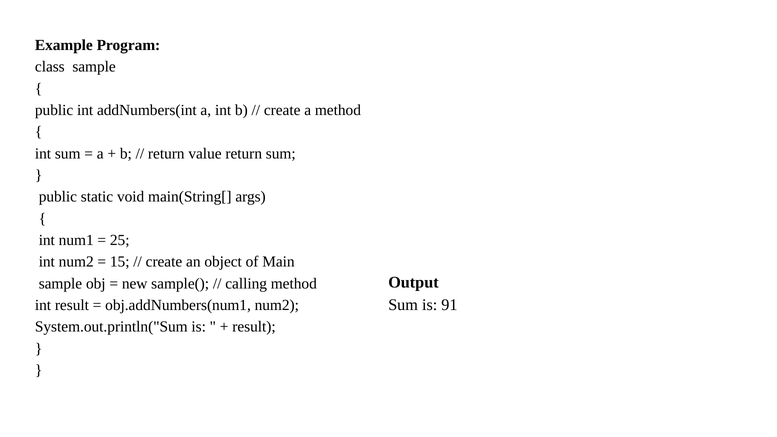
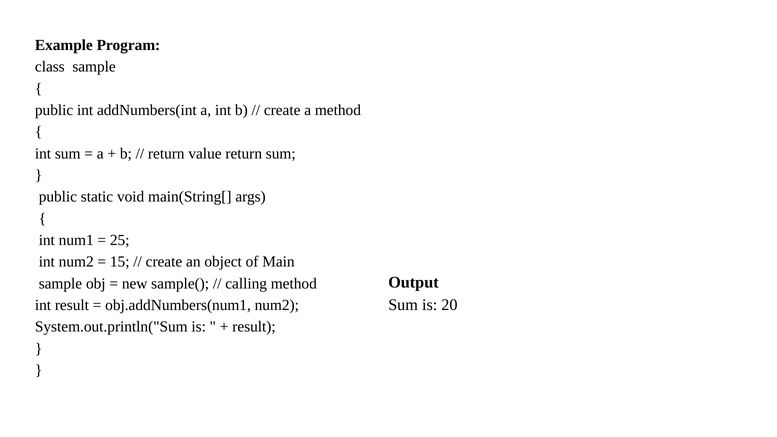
91: 91 -> 20
